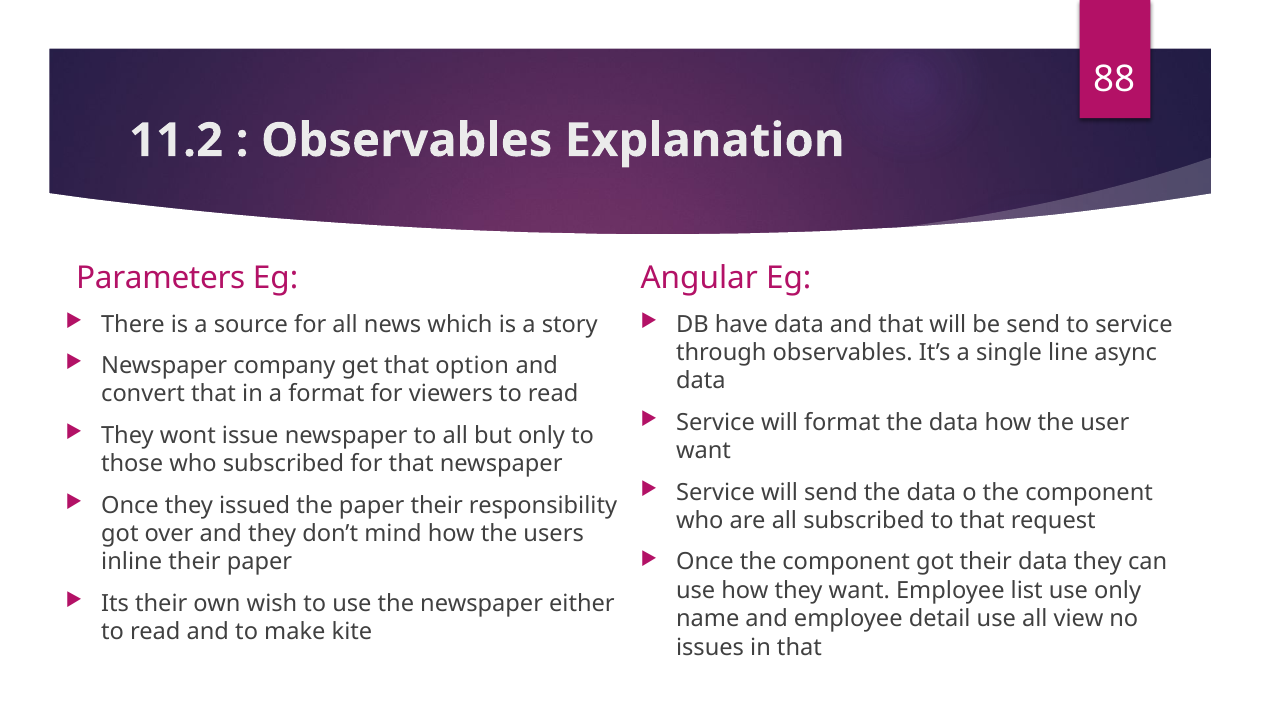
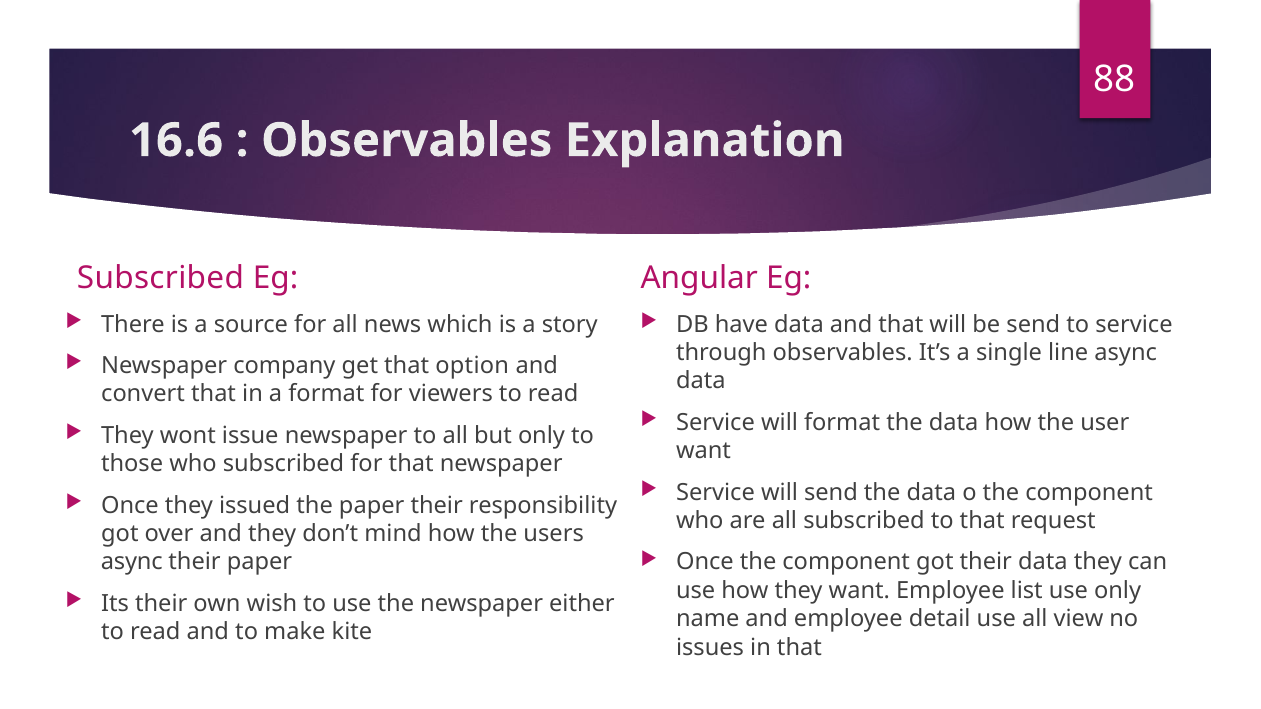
11.2: 11.2 -> 16.6
Parameters at (161, 278): Parameters -> Subscribed
inline at (132, 562): inline -> async
